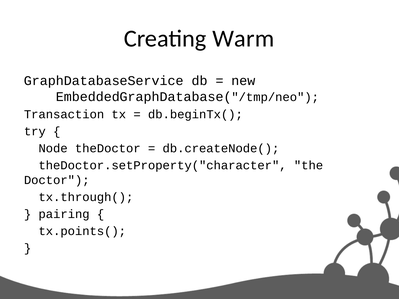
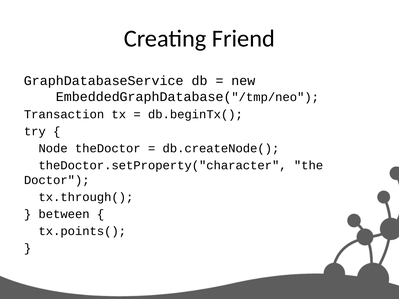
Warm: Warm -> Friend
pairing: pairing -> between
